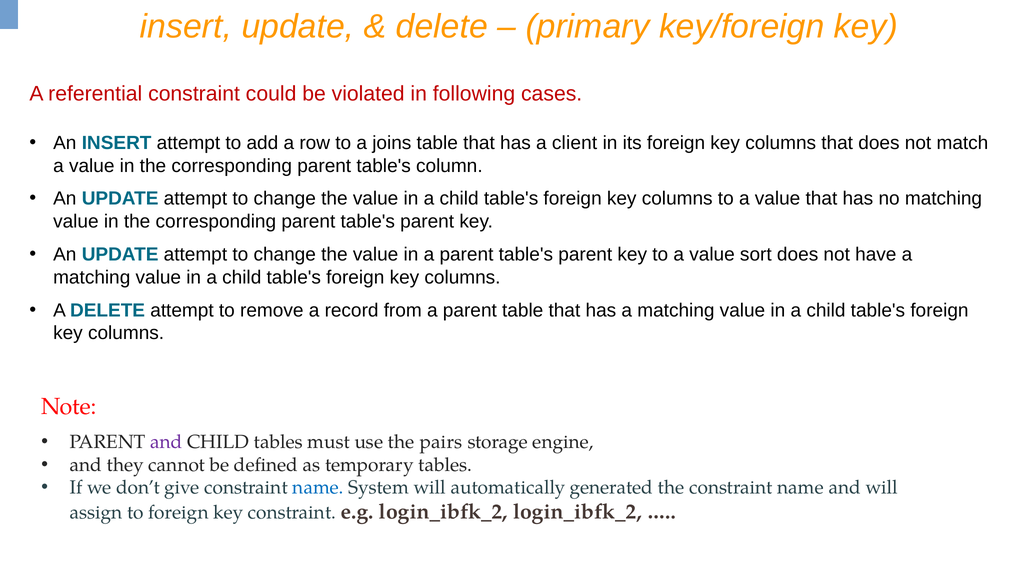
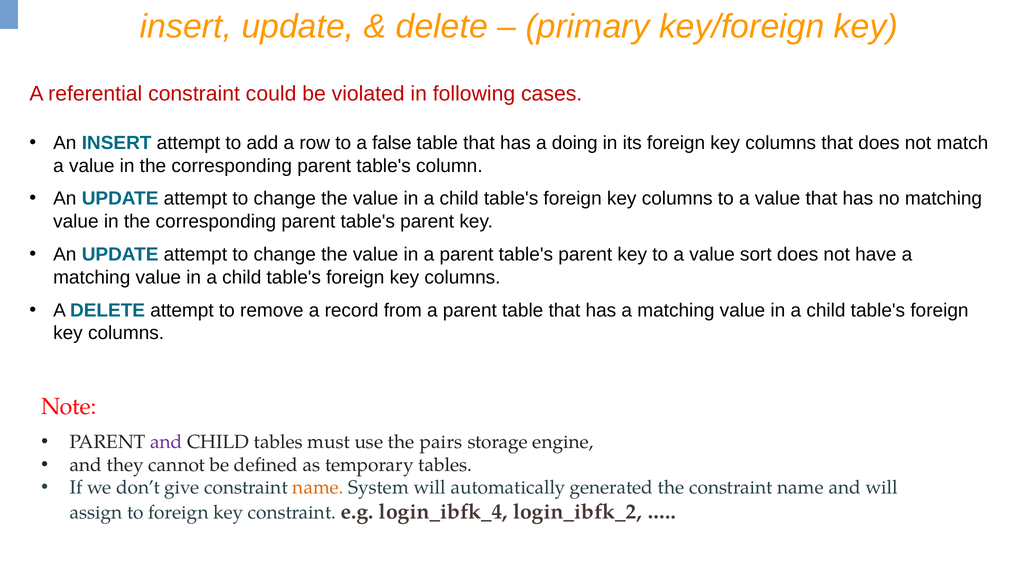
joins: joins -> false
client: client -> doing
name at (318, 488) colour: blue -> orange
e.g login_ibfk_2: login_ibfk_2 -> login_ibfk_4
